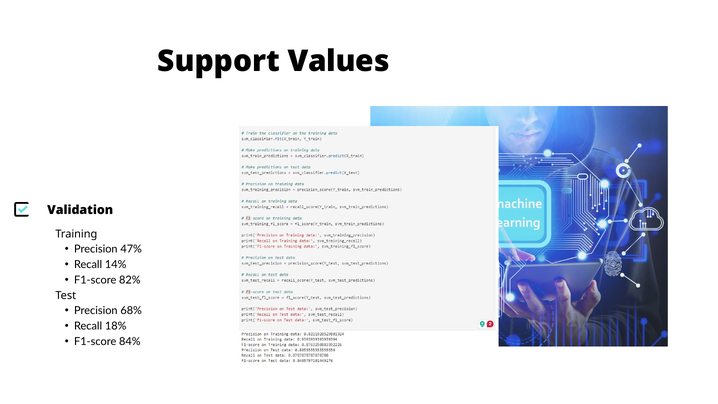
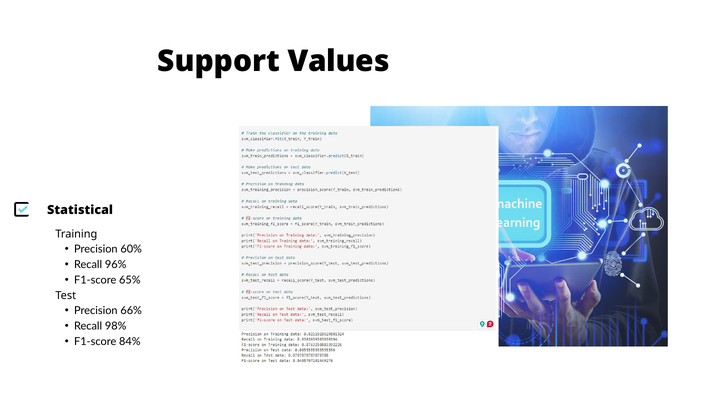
Validation: Validation -> Statistical
47%: 47% -> 60%
14%: 14% -> 96%
82%: 82% -> 65%
68%: 68% -> 66%
18%: 18% -> 98%
